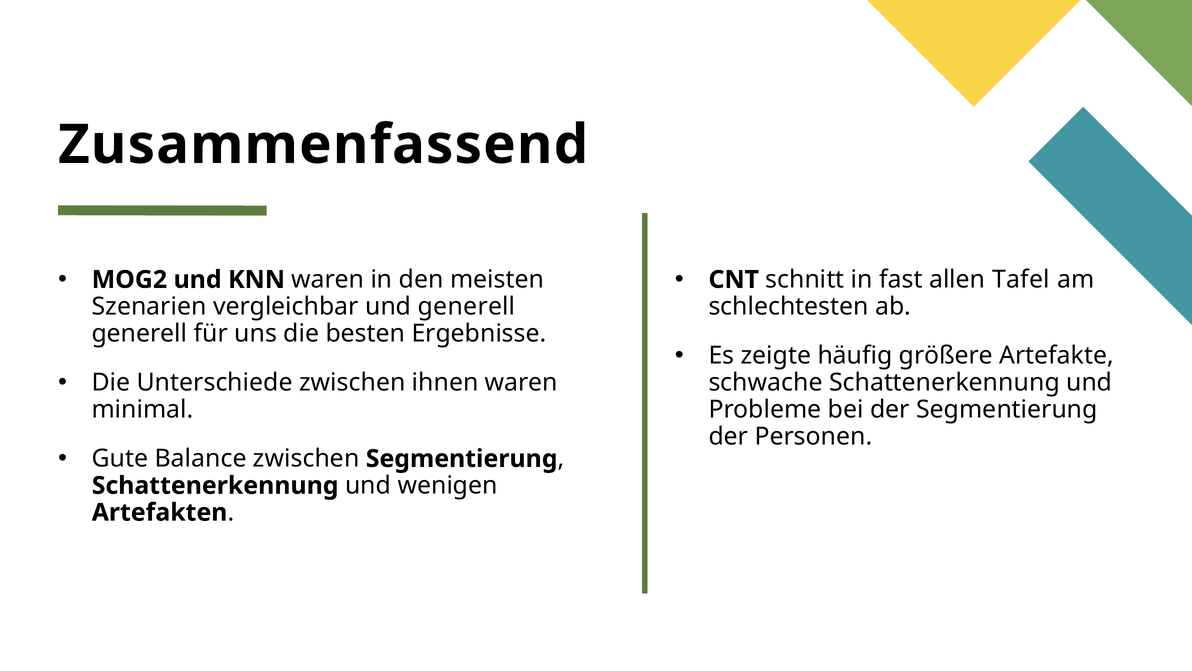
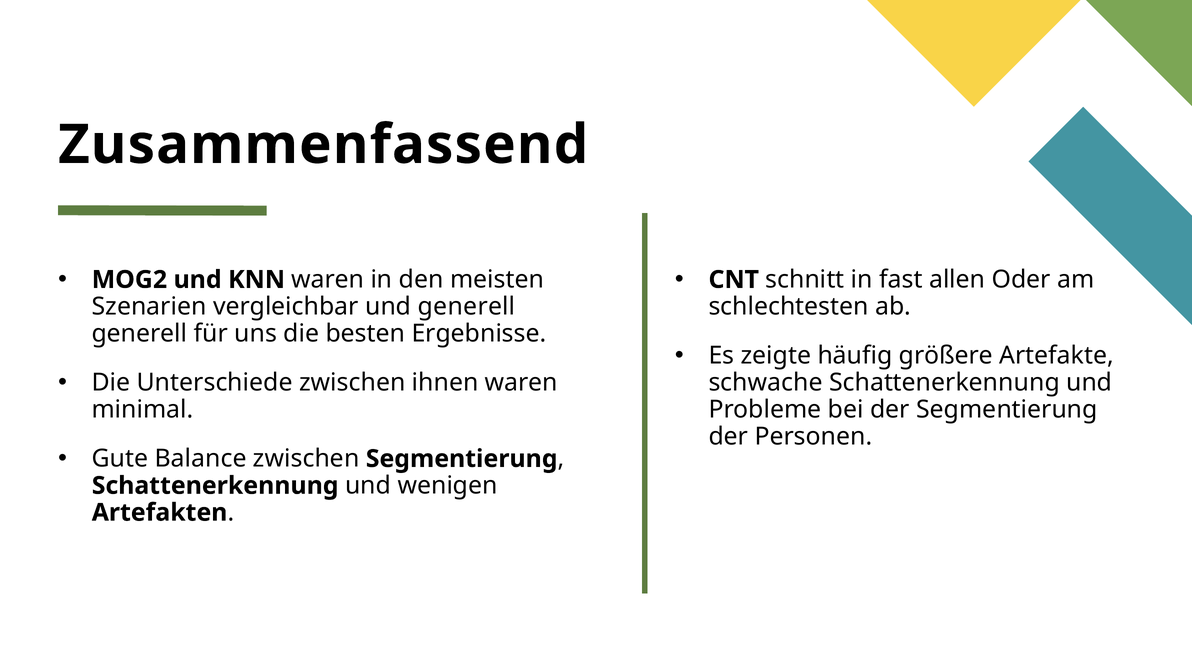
Tafel: Tafel -> Oder
